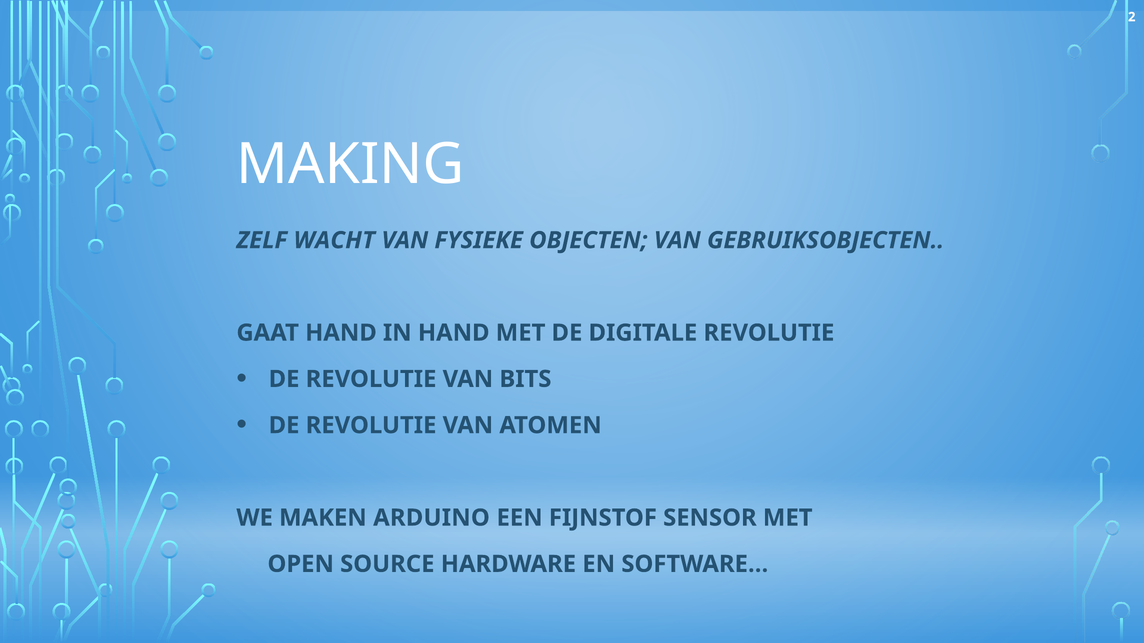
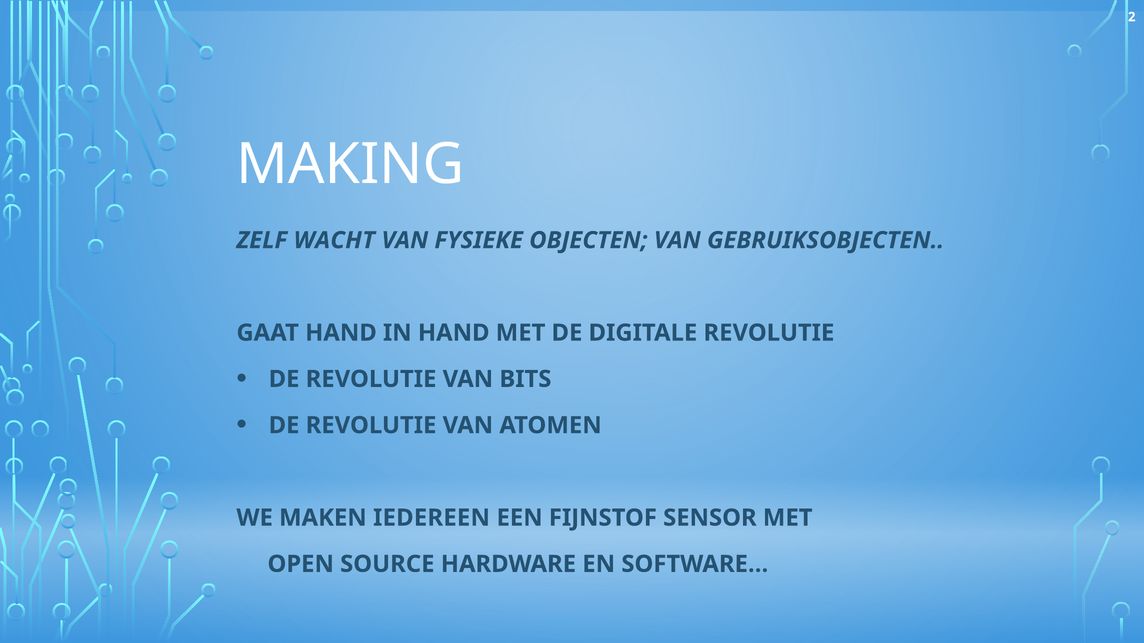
ARDUINO: ARDUINO -> IEDEREEN
